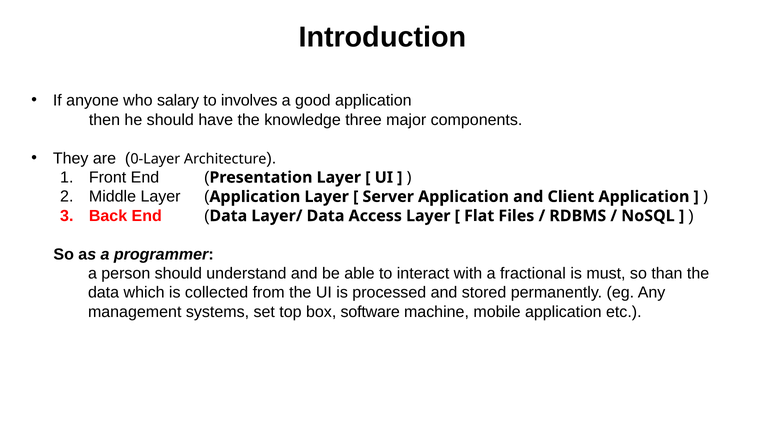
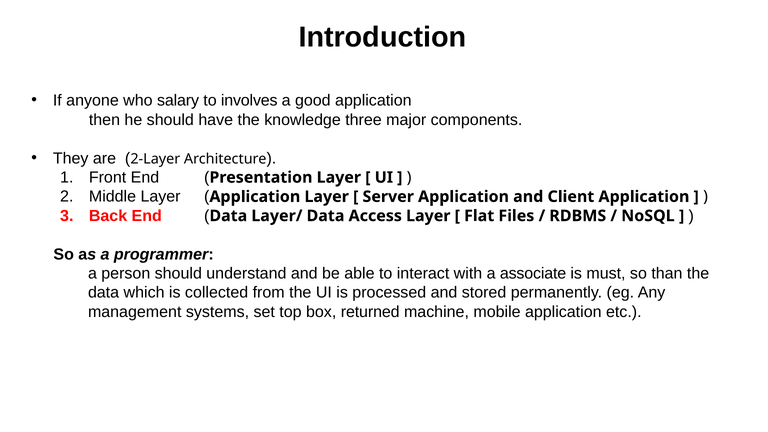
0-Layer: 0-Layer -> 2-Layer
fractional: fractional -> associate
software: software -> returned
